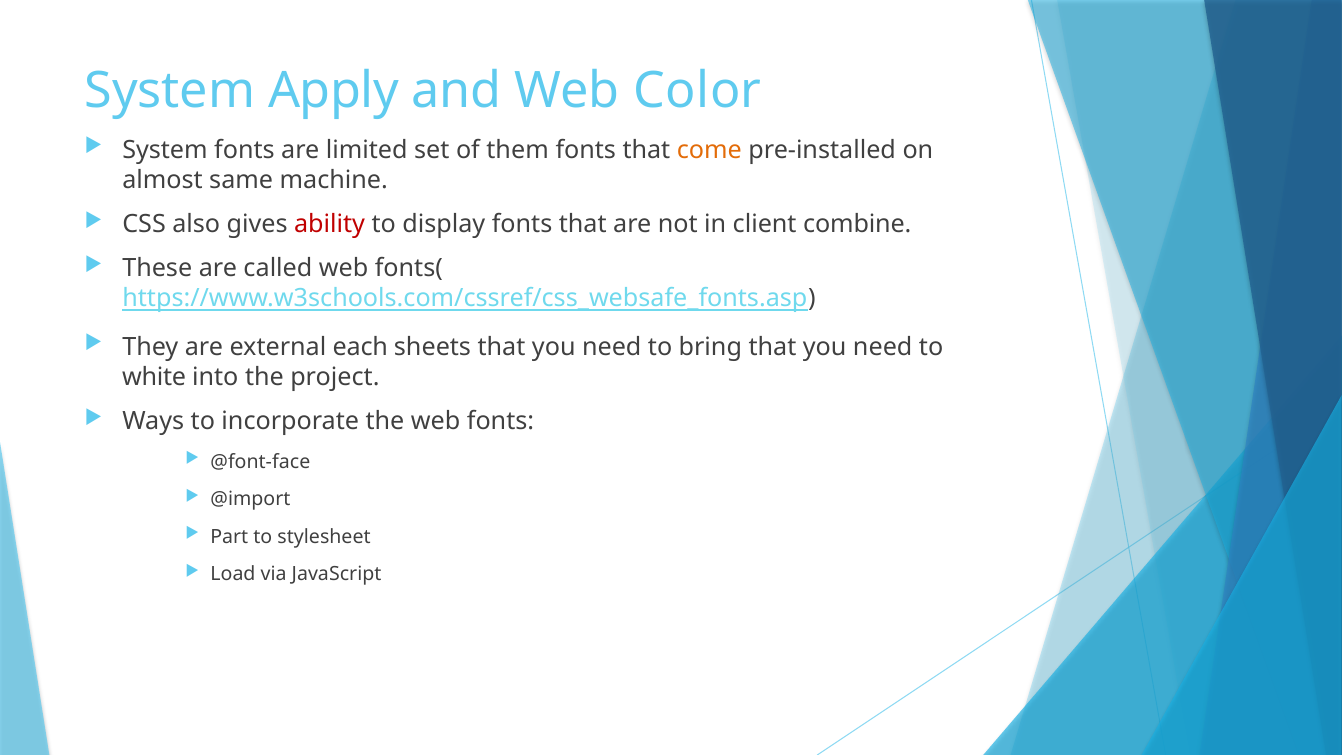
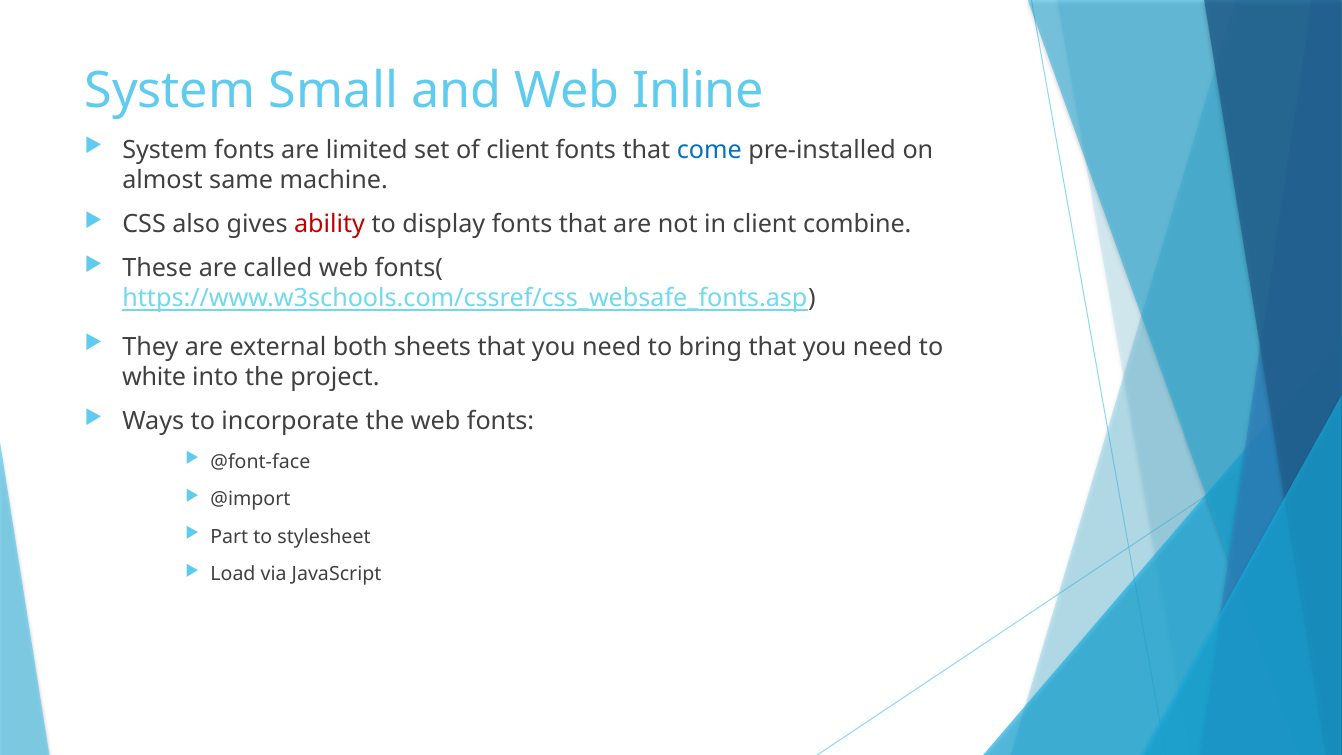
Apply: Apply -> Small
Color: Color -> Inline
of them: them -> client
come colour: orange -> blue
each: each -> both
